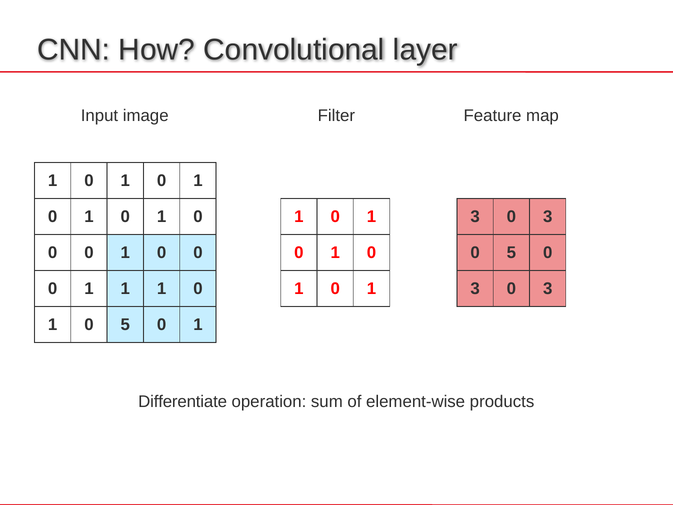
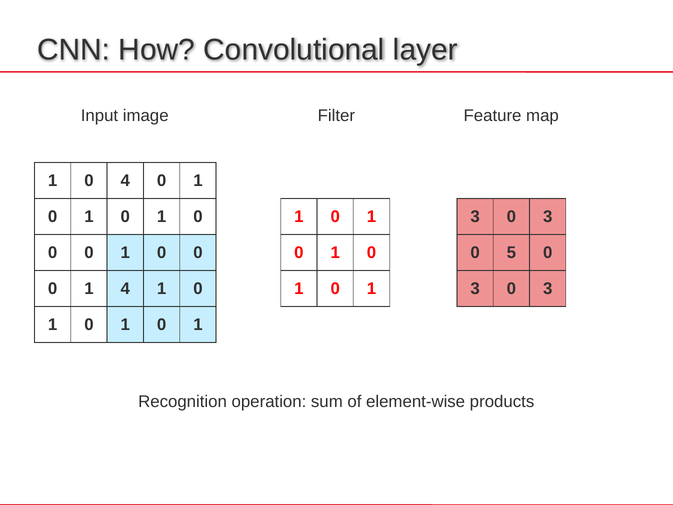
1 at (125, 181): 1 -> 4
1 at (125, 289): 1 -> 4
5 at (125, 325): 5 -> 1
Differentiate: Differentiate -> Recognition
